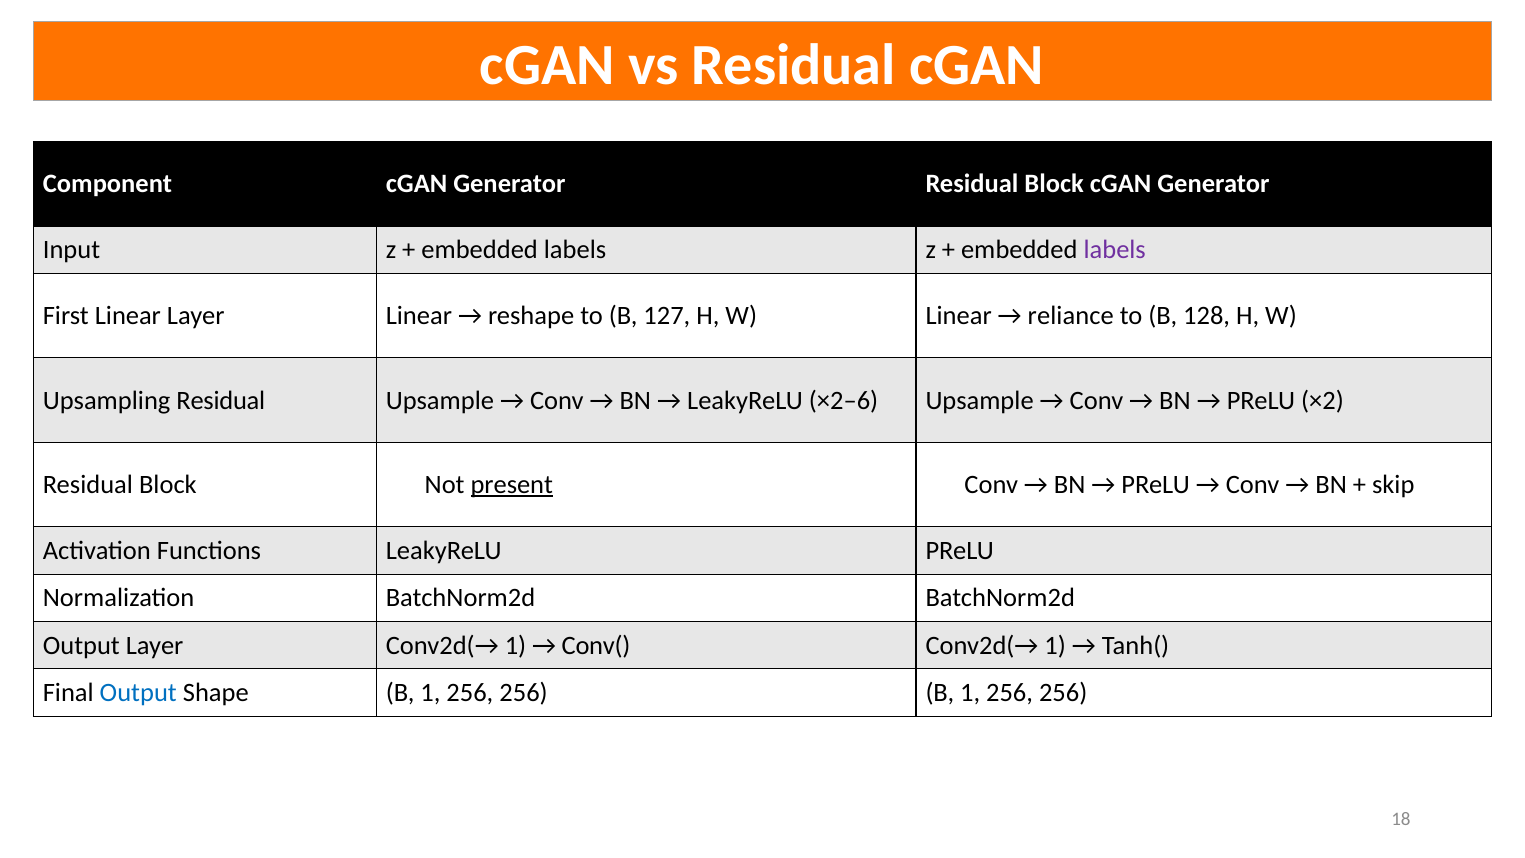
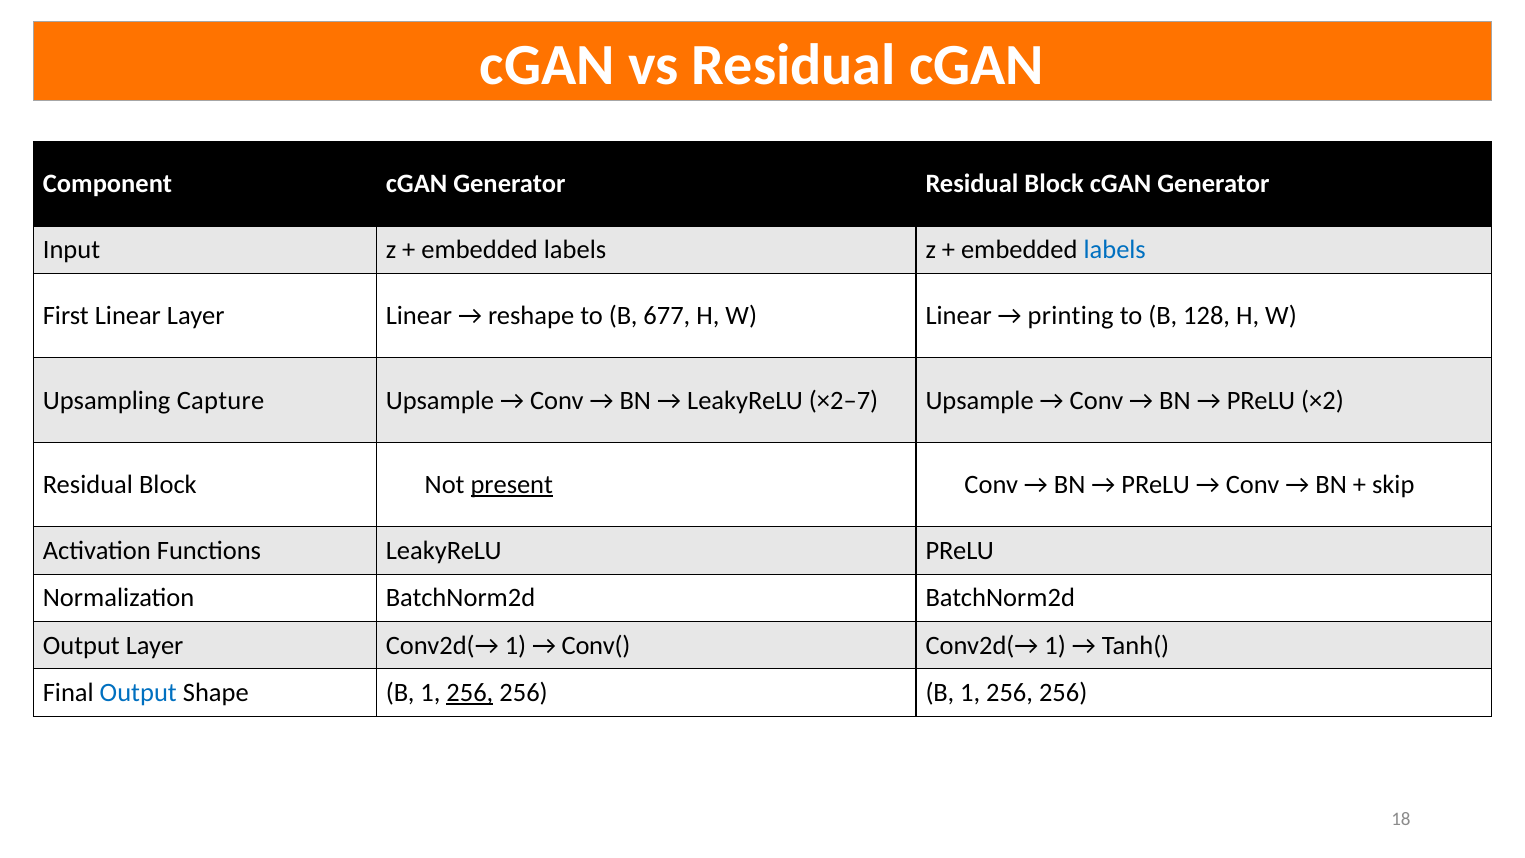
labels at (1115, 250) colour: purple -> blue
127: 127 -> 677
reliance: reliance -> printing
Upsampling Residual: Residual -> Capture
×2–6: ×2–6 -> ×2–7
256 at (470, 693) underline: none -> present
